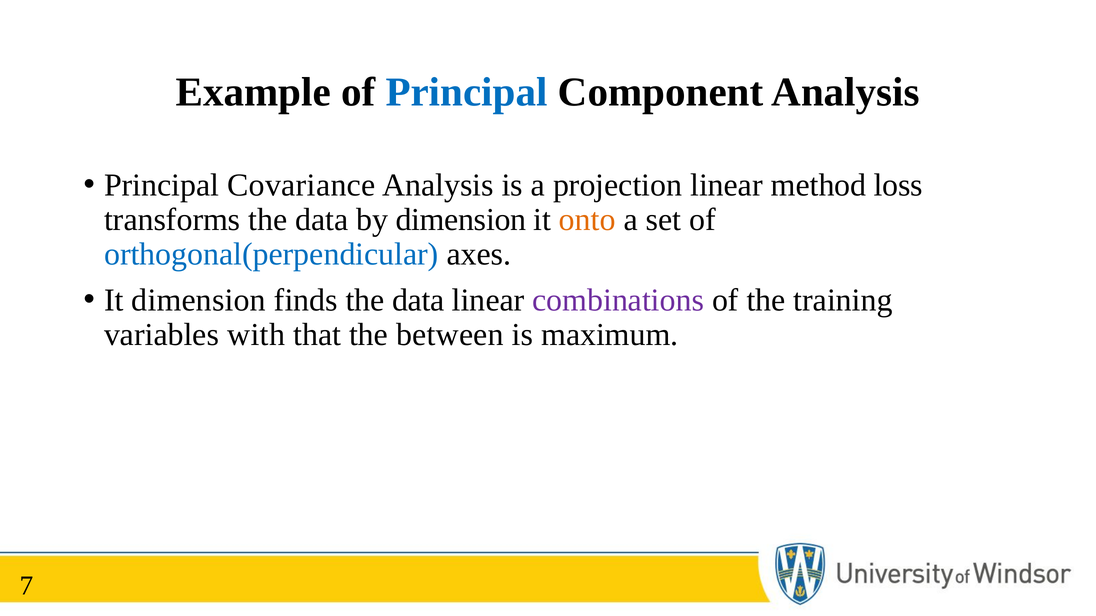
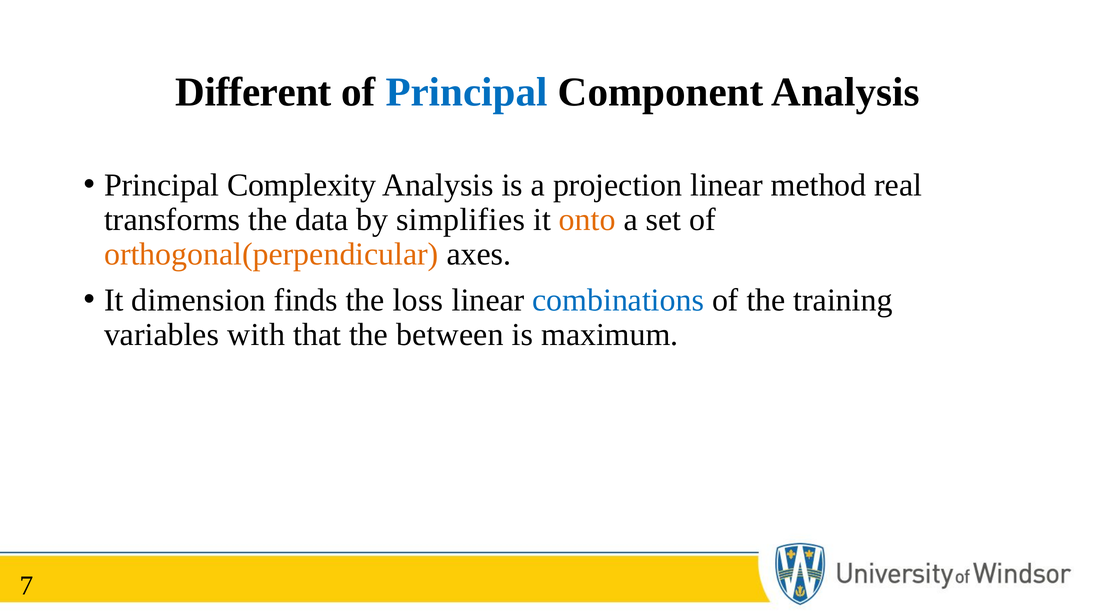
Example: Example -> Different
Covariance: Covariance -> Complexity
loss: loss -> real
by dimension: dimension -> simplifies
orthogonal(perpendicular colour: blue -> orange
finds the data: data -> loss
combinations colour: purple -> blue
